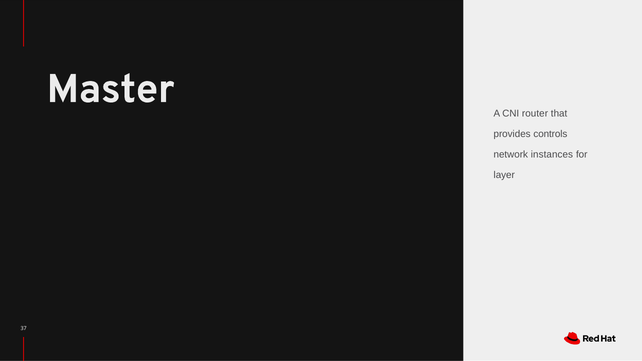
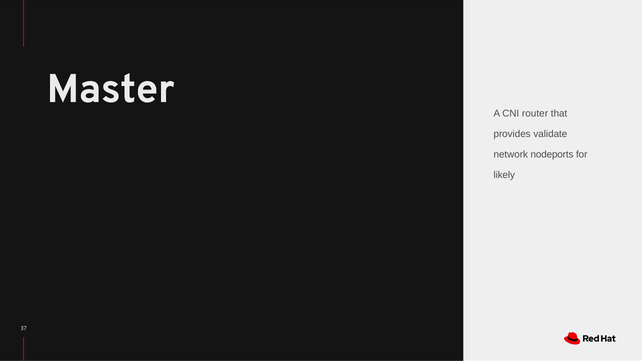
controls: controls -> validate
instances: instances -> nodeports
layer: layer -> likely
